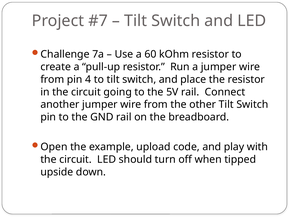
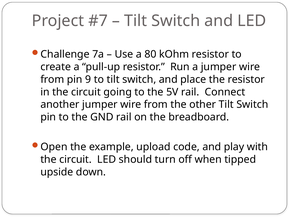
60: 60 -> 80
4: 4 -> 9
